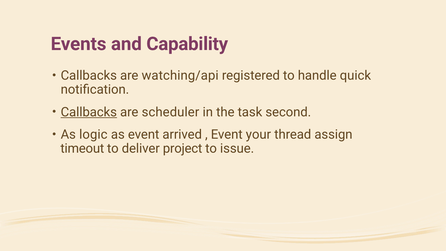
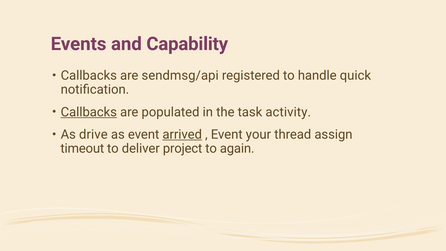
watching/api: watching/api -> sendmsg/api
scheduler: scheduler -> populated
second: second -> activity
logic: logic -> drive
arrived underline: none -> present
issue: issue -> again
